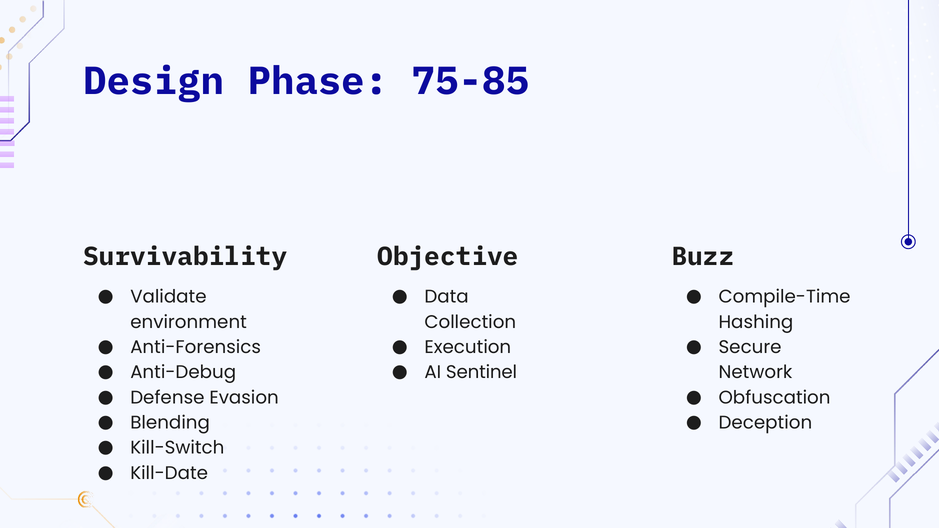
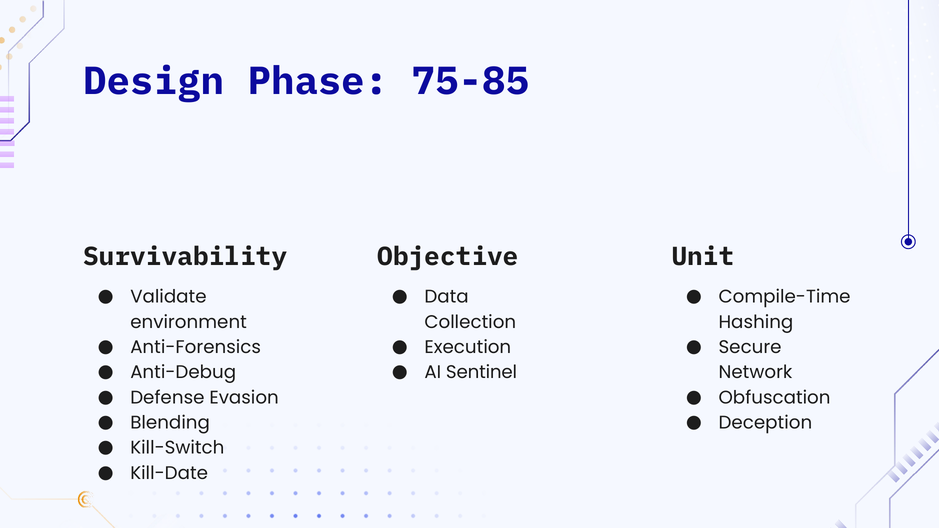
Buzz: Buzz -> Unit
